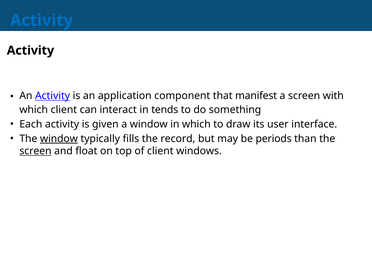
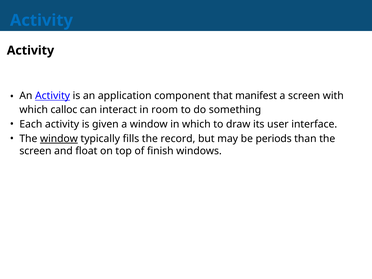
which client: client -> calloc
tends: tends -> room
screen at (35, 151) underline: present -> none
of client: client -> finish
